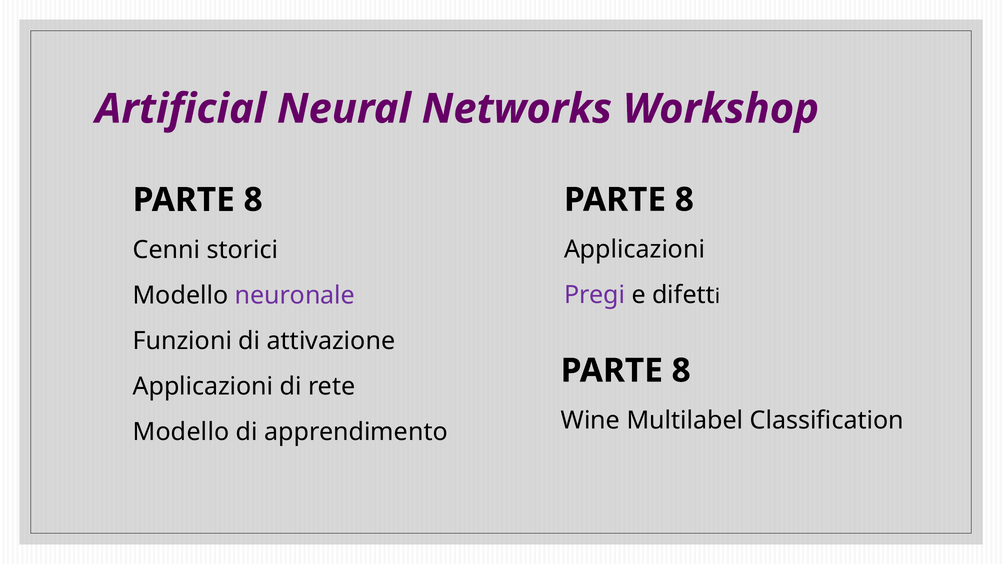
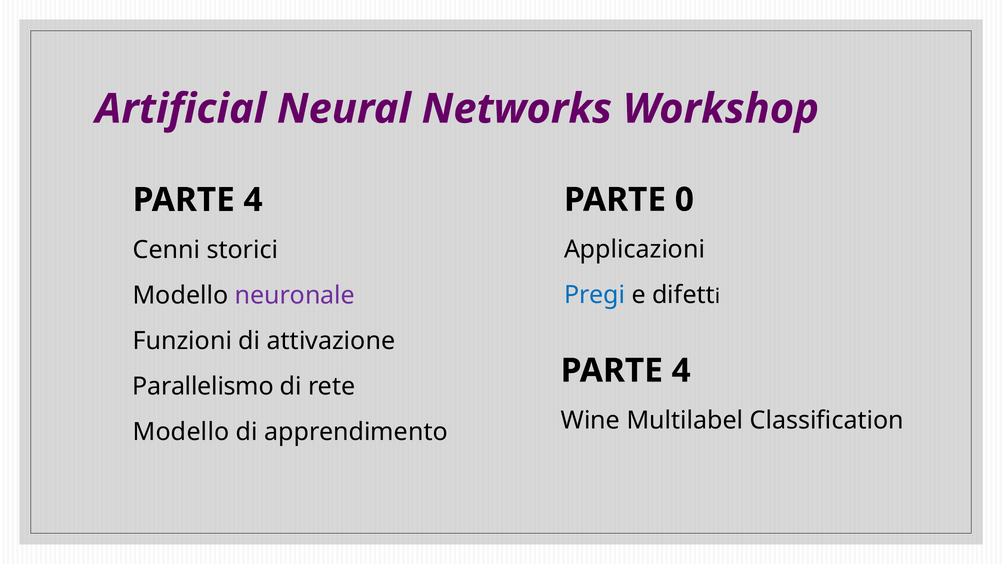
8 at (684, 200): 8 -> 0
8 at (253, 200): 8 -> 4
Pregi colour: purple -> blue
8 at (681, 370): 8 -> 4
Applicazioni at (203, 386): Applicazioni -> Parallelismo
